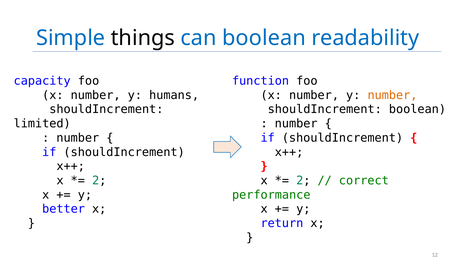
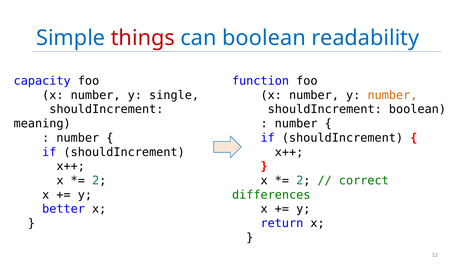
things colour: black -> red
humans: humans -> single
limited: limited -> meaning
performance: performance -> differences
